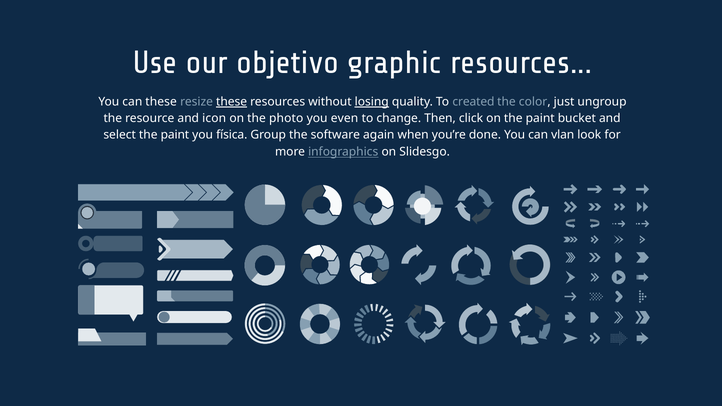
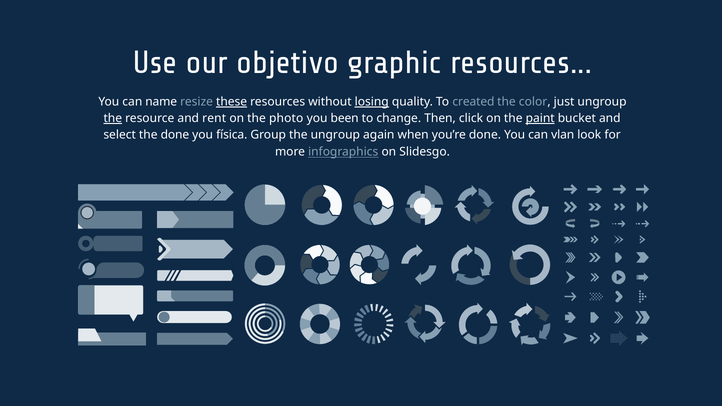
can these: these -> name
the at (113, 118) underline: none -> present
icon: icon -> rent
even: even -> been
paint at (540, 118) underline: none -> present
select the paint: paint -> done
the software: software -> ungroup
